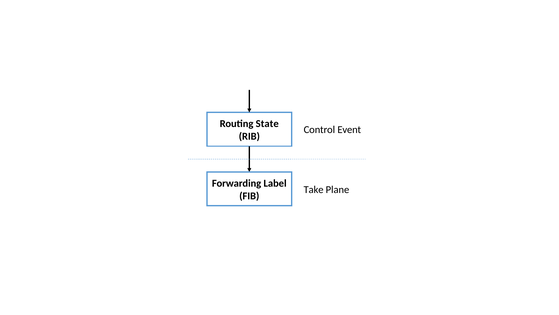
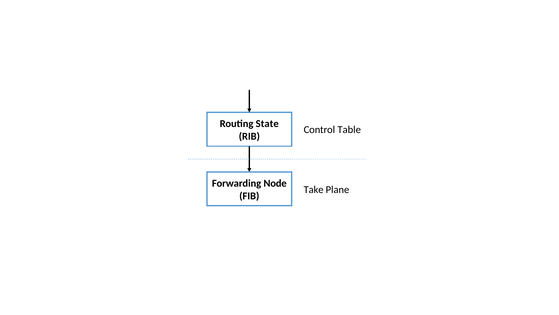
Event: Event -> Table
Label: Label -> Node
